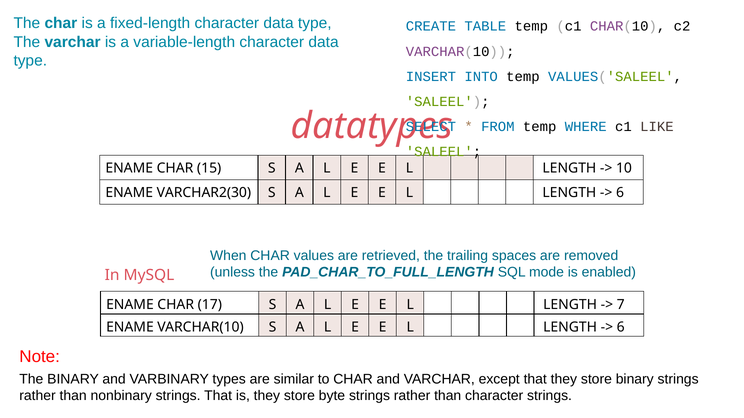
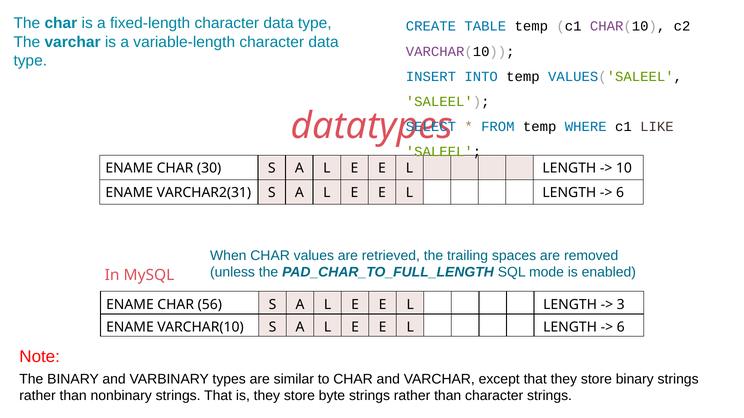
15: 15 -> 30
VARCHAR2(30: VARCHAR2(30 -> VARCHAR2(31
17: 17 -> 56
7: 7 -> 3
